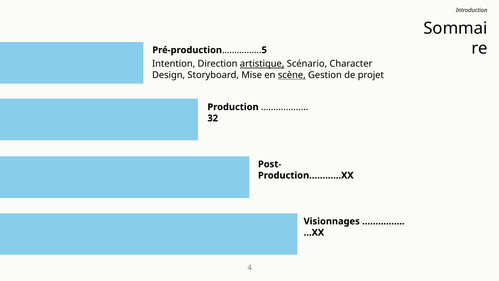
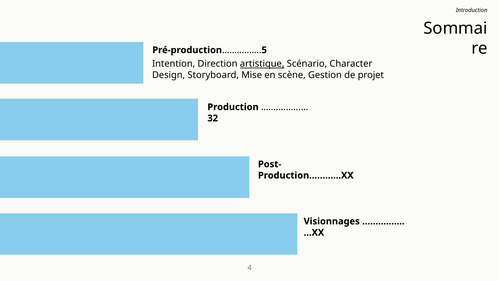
scène underline: present -> none
